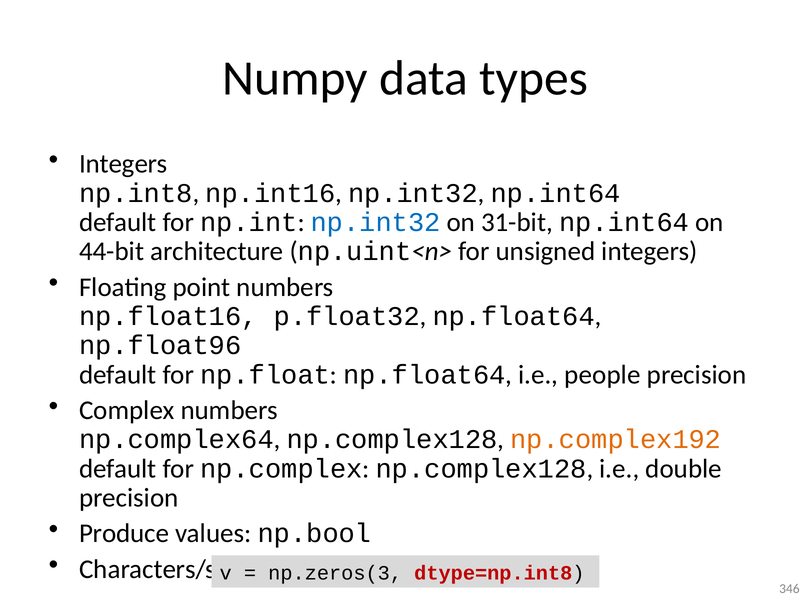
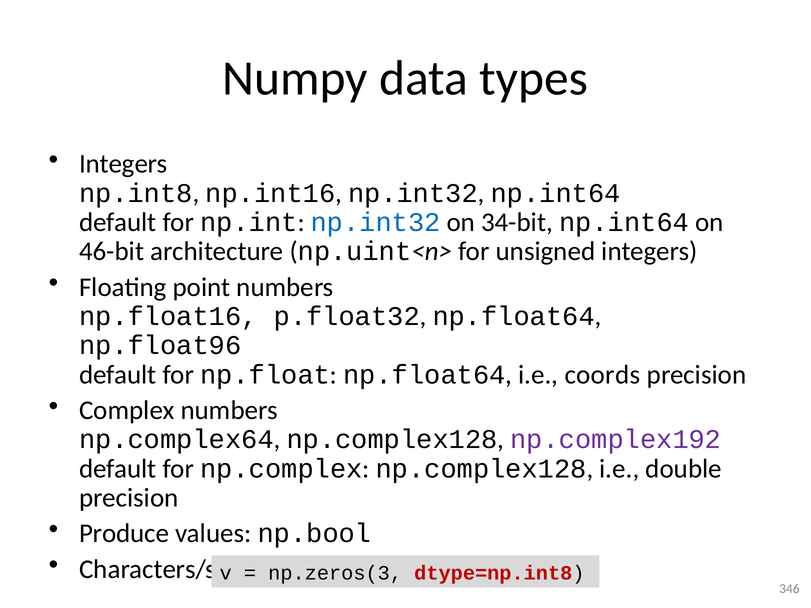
31-bit: 31-bit -> 34-bit
44-bit: 44-bit -> 46-bit
people: people -> coords
np.complex192 colour: orange -> purple
